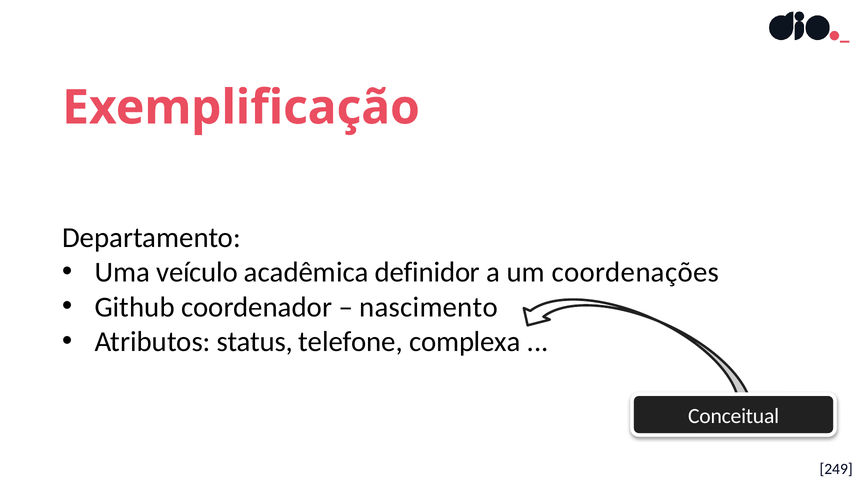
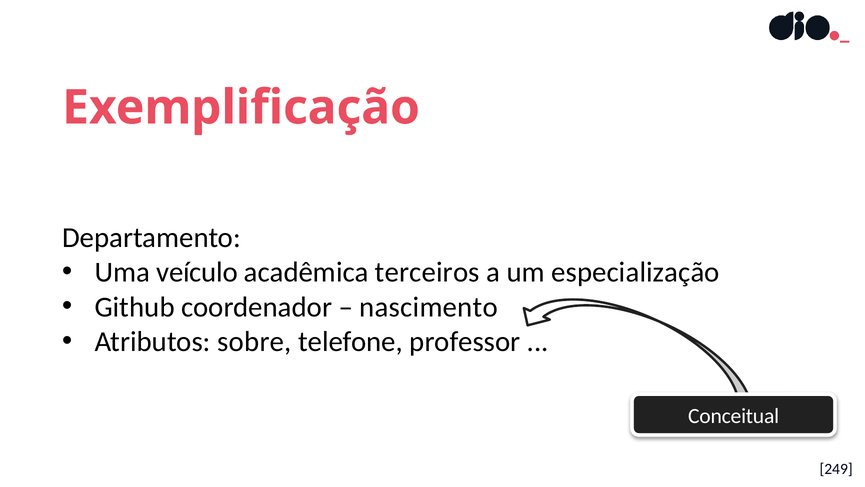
definidor: definidor -> terceiros
coordenações: coordenações -> especialização
status: status -> sobre
complexa: complexa -> professor
